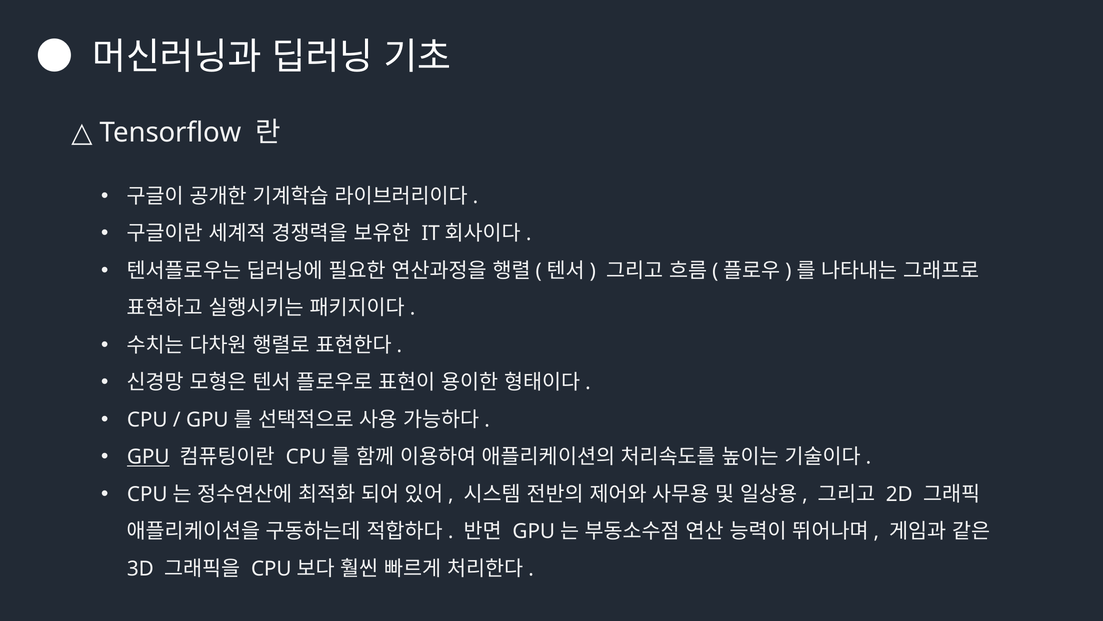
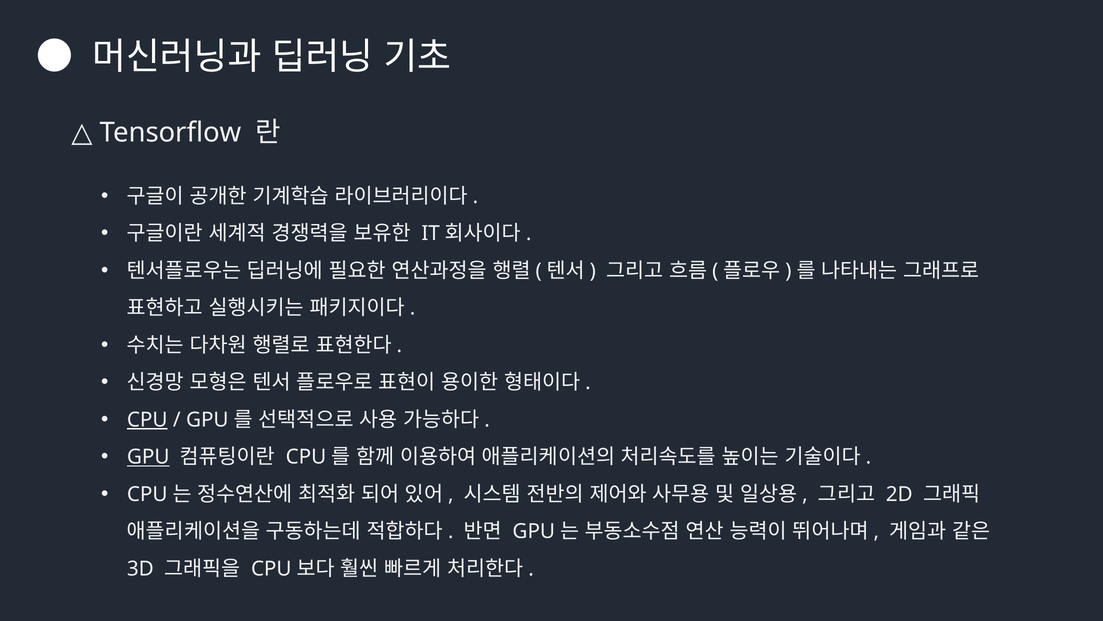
CPU underline: none -> present
